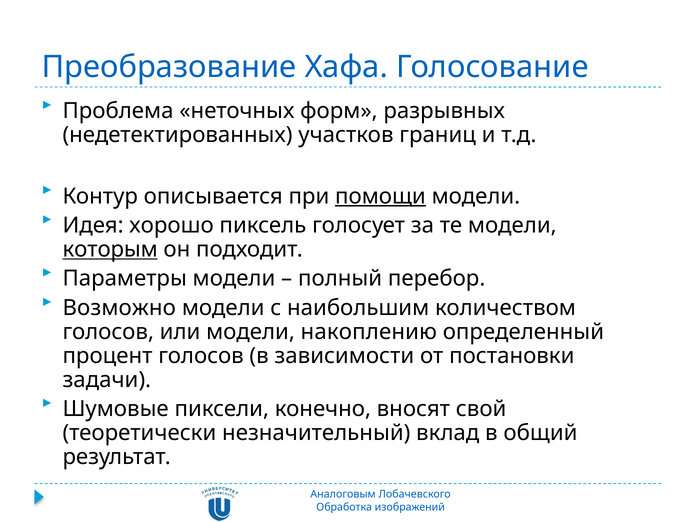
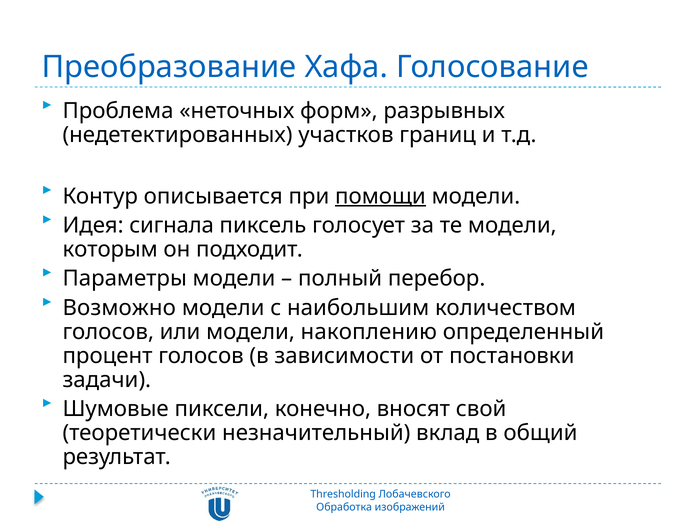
хорошо: хорошо -> сигнала
которым underline: present -> none
Аналоговым: Аналоговым -> Thresholding
